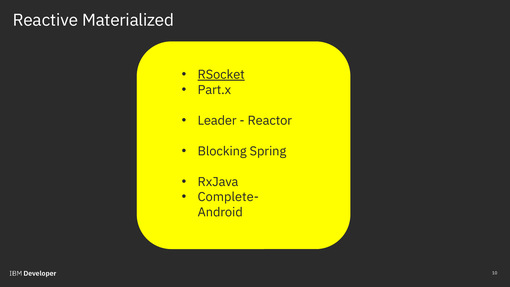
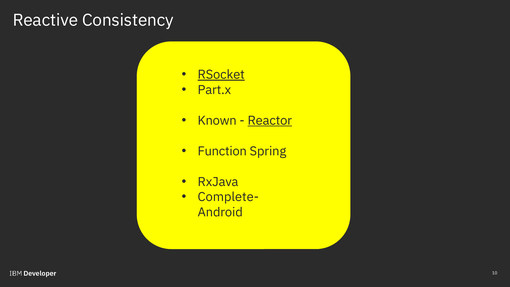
Materialized: Materialized -> Consistency
Leader: Leader -> Known
Reactor underline: none -> present
Blocking: Blocking -> Function
